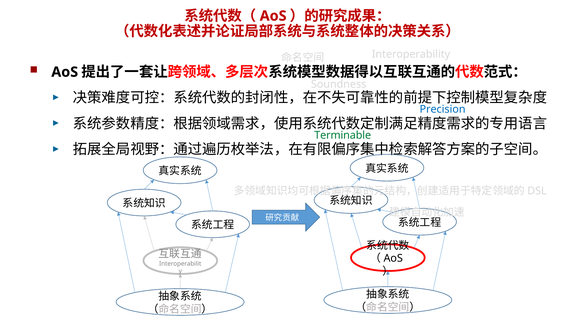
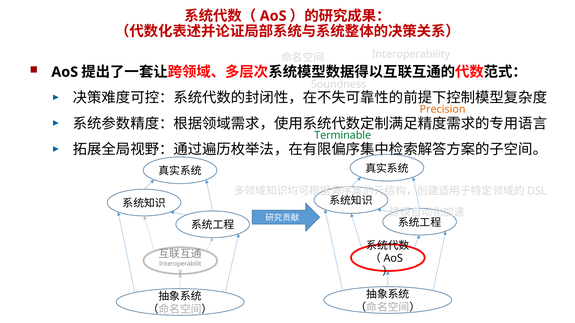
Precision colour: blue -> orange
